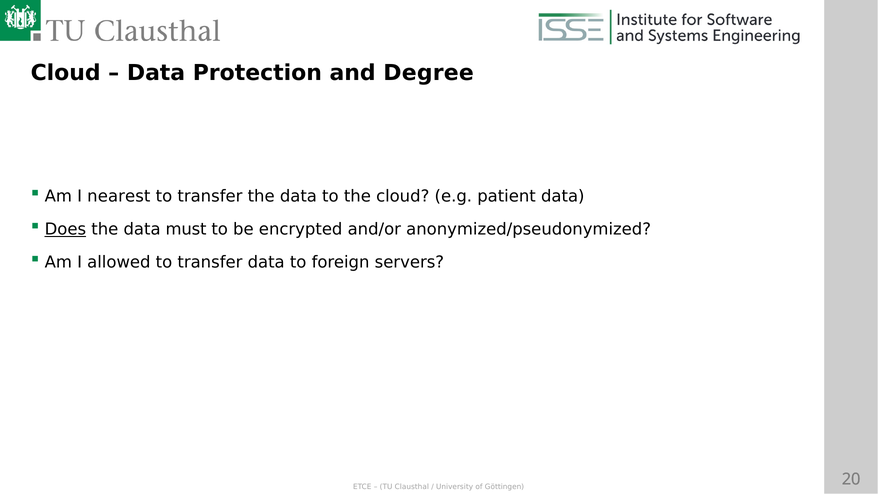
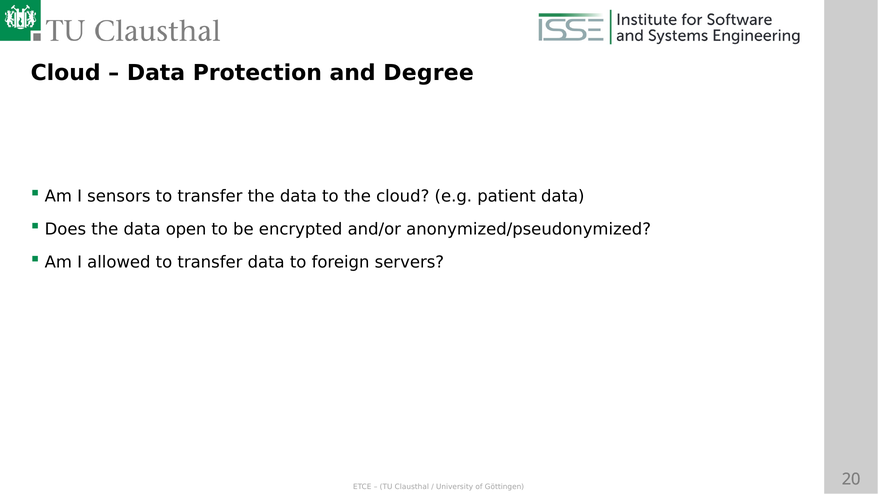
nearest: nearest -> sensors
Does underline: present -> none
must: must -> open
